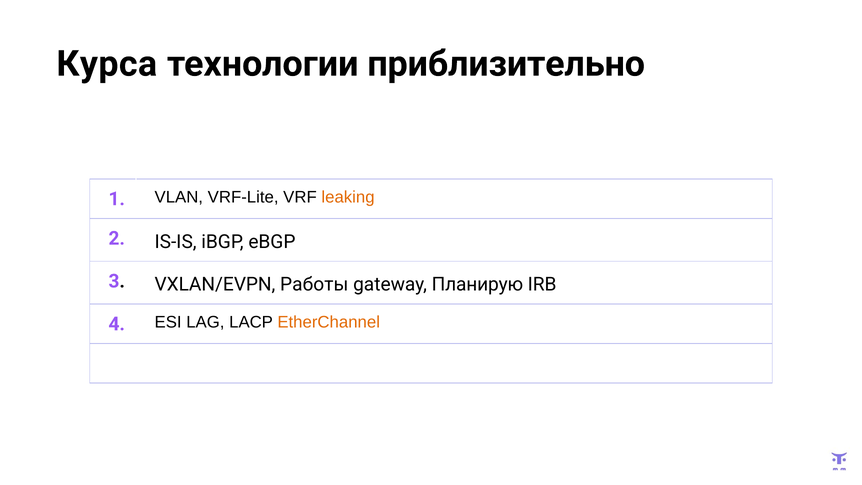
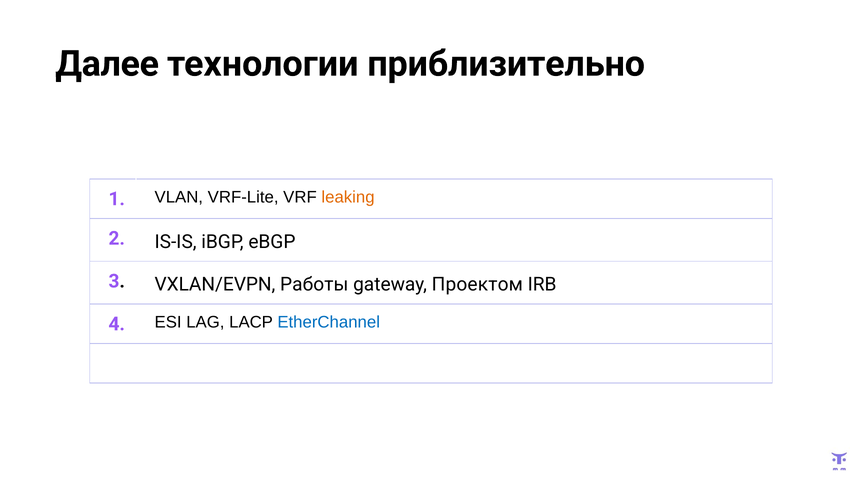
Курса: Курса -> Далее
Планирую: Планирую -> Проектом
EtherChannel colour: orange -> blue
